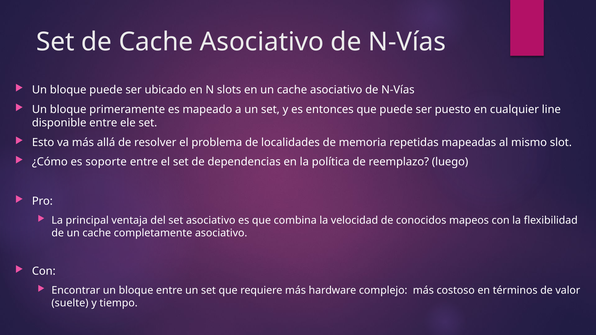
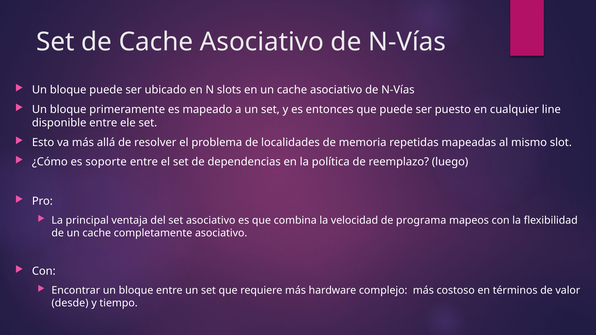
conocidos: conocidos -> programa
suelte: suelte -> desde
